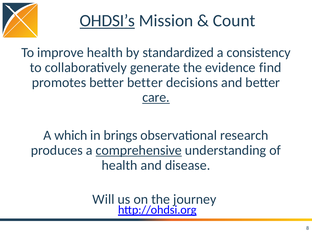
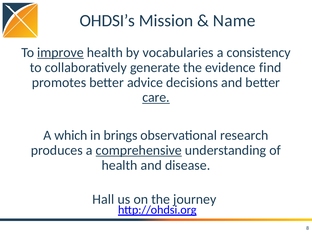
OHDSI’s underline: present -> none
Count: Count -> Name
improve underline: none -> present
standardized: standardized -> vocabularies
better better: better -> advice
Will: Will -> Hall
